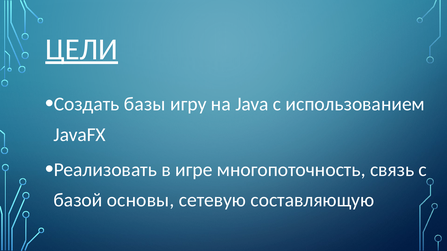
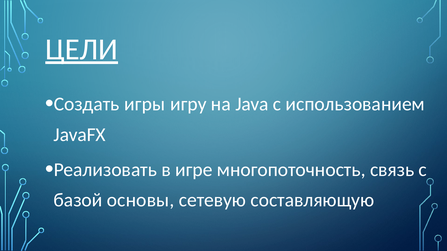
базы: базы -> игры
